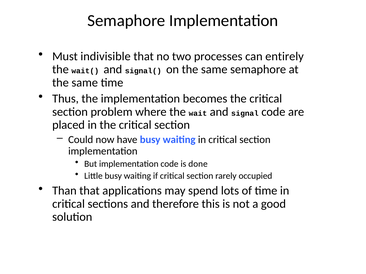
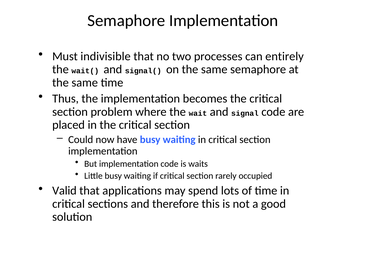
done: done -> waits
Than: Than -> Valid
